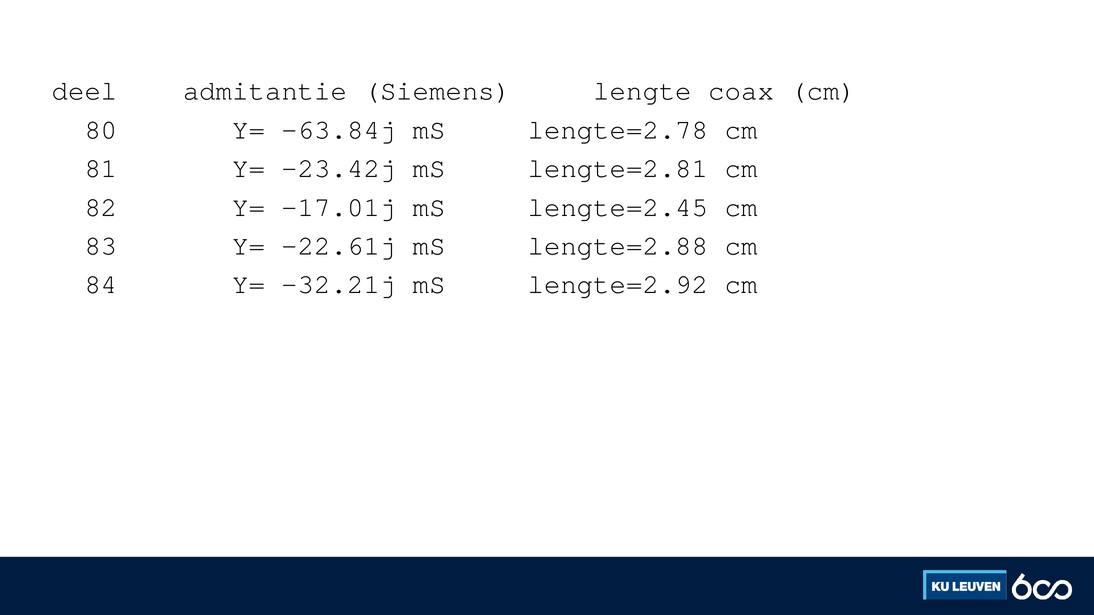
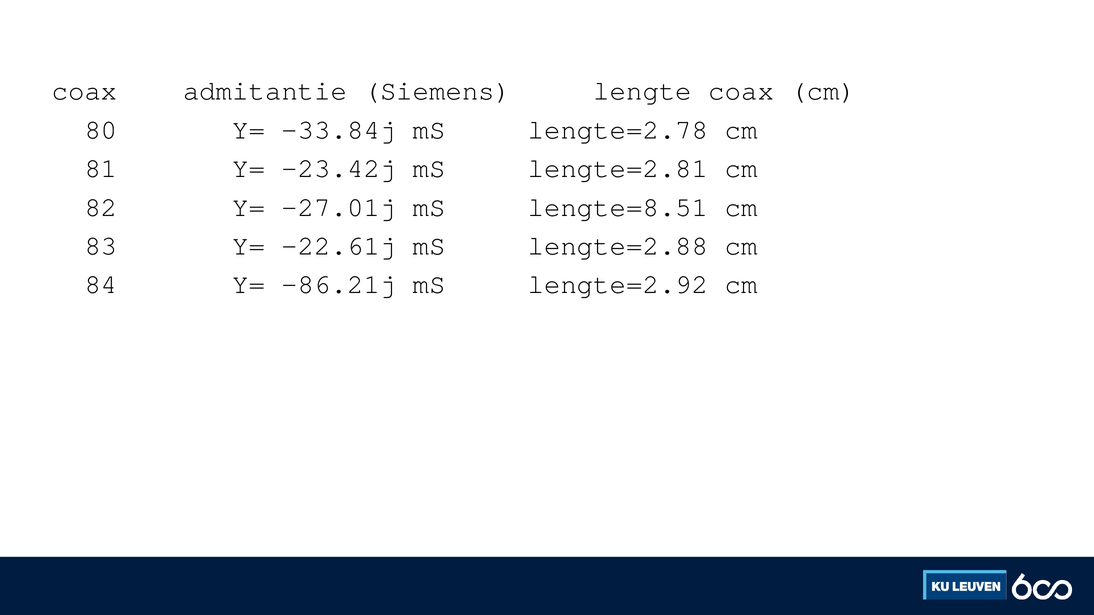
deel at (85, 91): deel -> coax
-63.84j: -63.84j -> -33.84j
-17.01j: -17.01j -> -27.01j
lengte=2.45: lengte=2.45 -> lengte=8.51
-32.21j: -32.21j -> -86.21j
